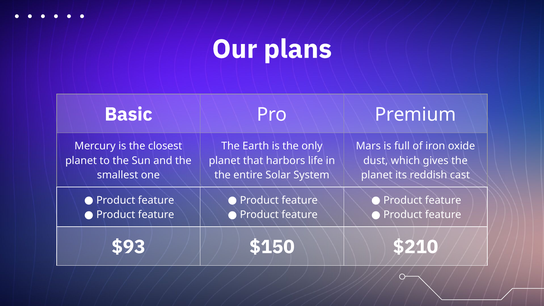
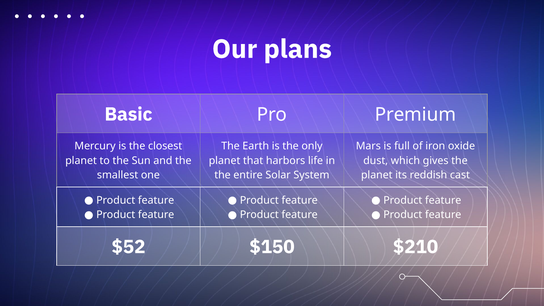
$93: $93 -> $52
